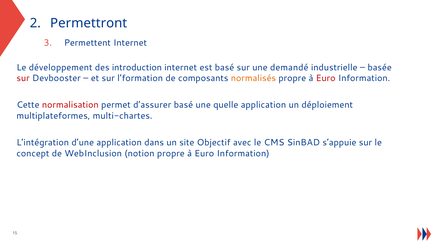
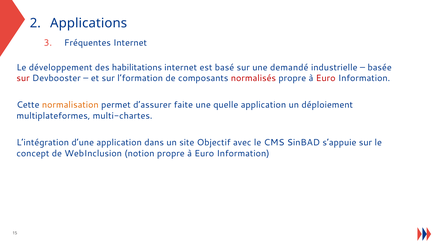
Permettront: Permettront -> Applications
Permettent: Permettent -> Fréquentes
introduction: introduction -> habilitations
normalisés colour: orange -> red
normalisation colour: red -> orange
d’assurer basé: basé -> faite
